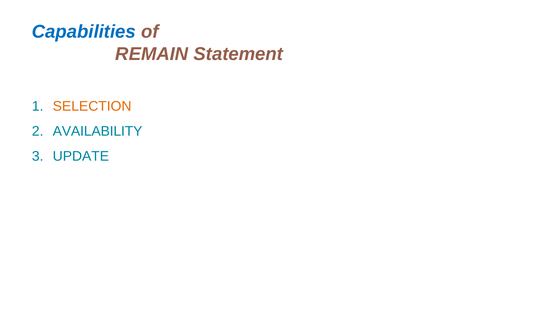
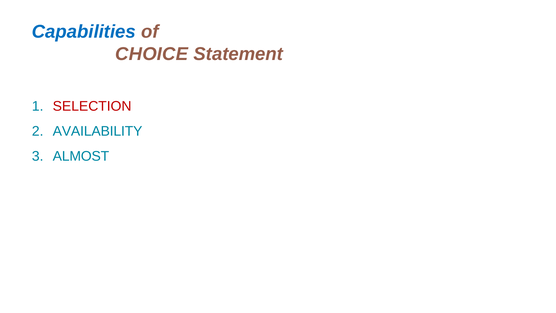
REMAIN: REMAIN -> CHOICE
SELECTION colour: orange -> red
UPDATE: UPDATE -> ALMOST
